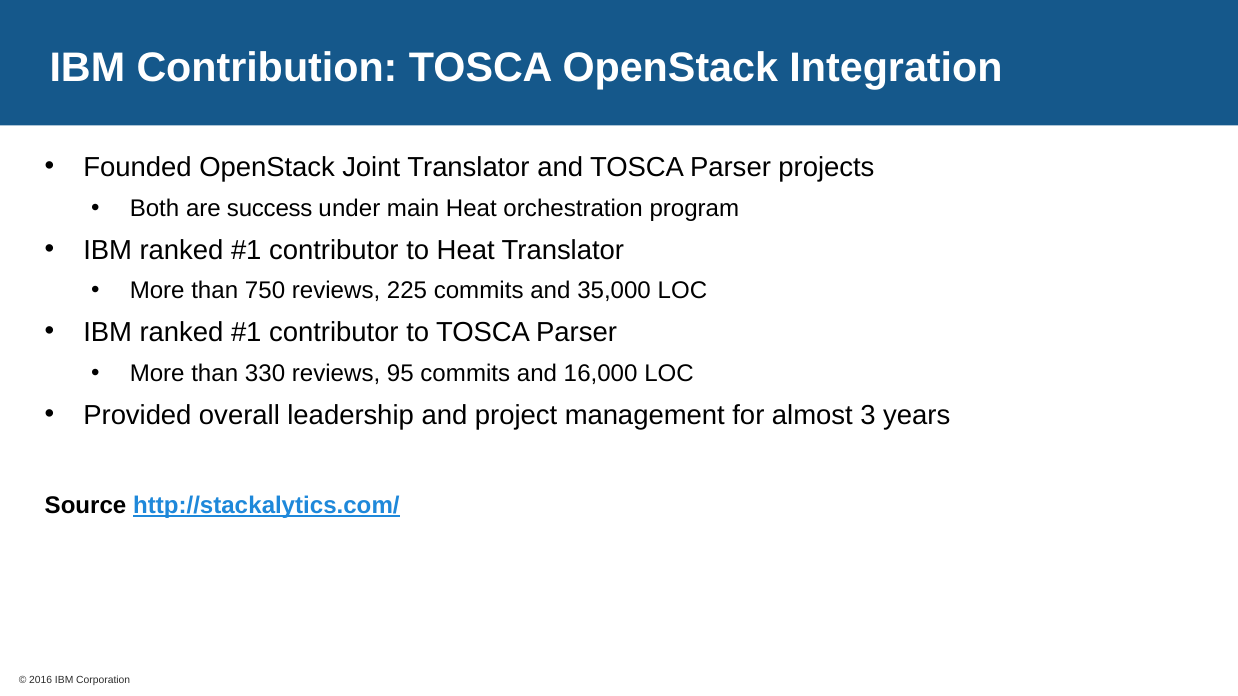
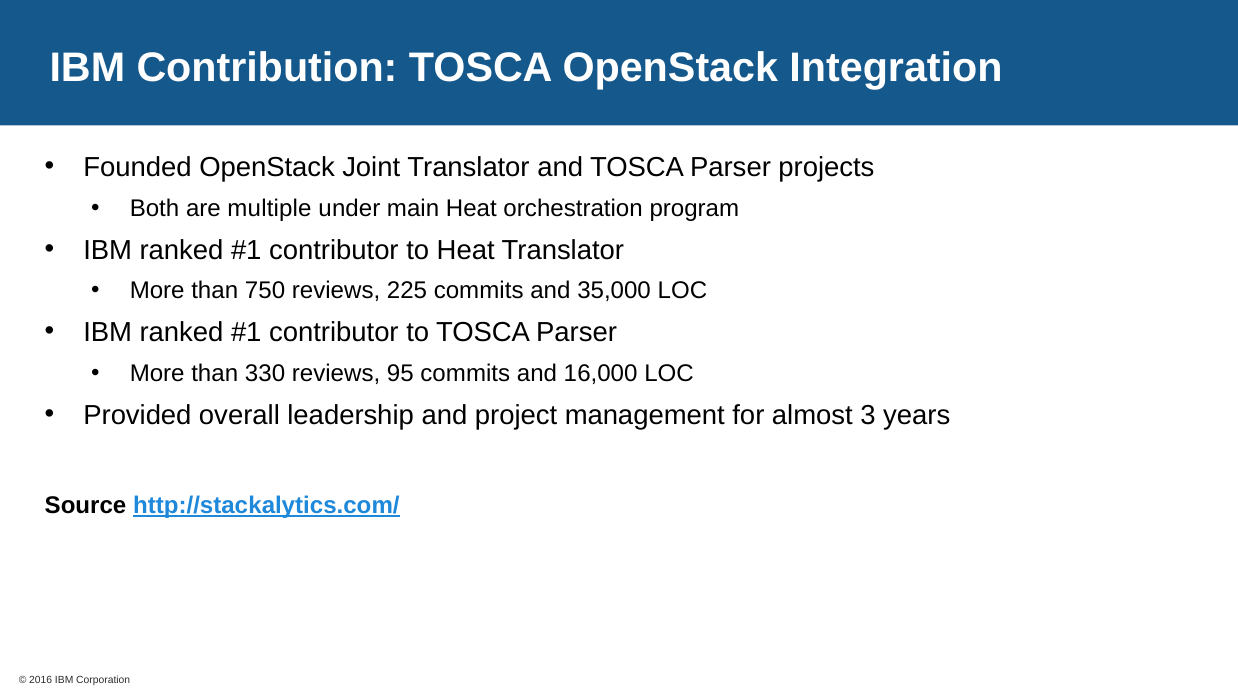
success: success -> multiple
